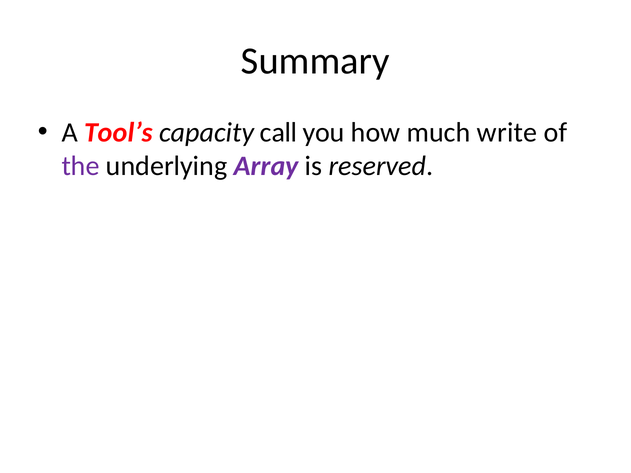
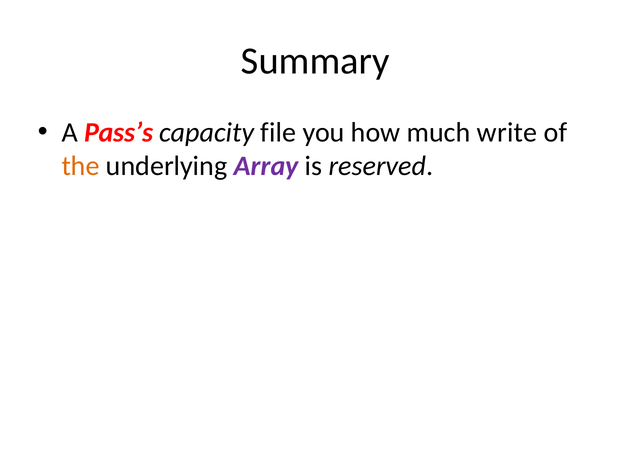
Tool’s: Tool’s -> Pass’s
call: call -> file
the colour: purple -> orange
